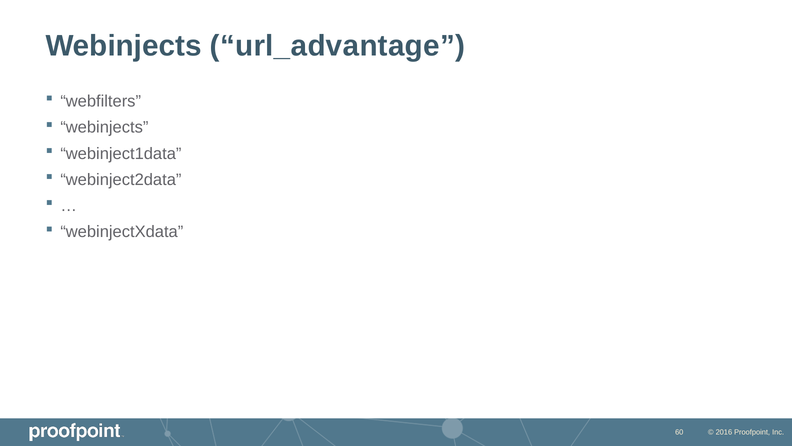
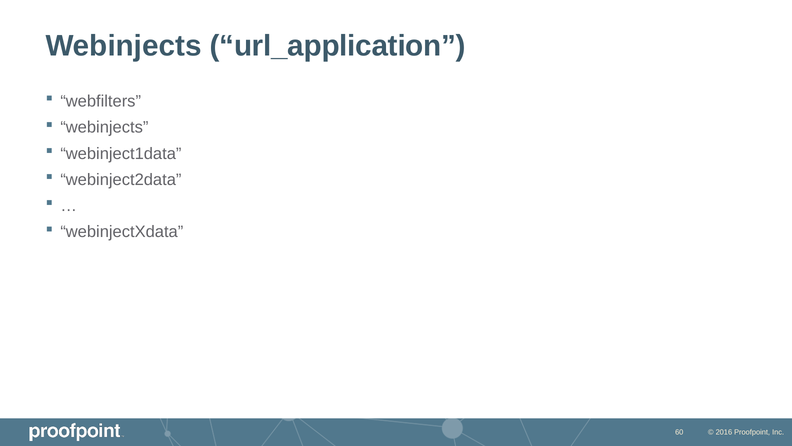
url_advantage: url_advantage -> url_application
